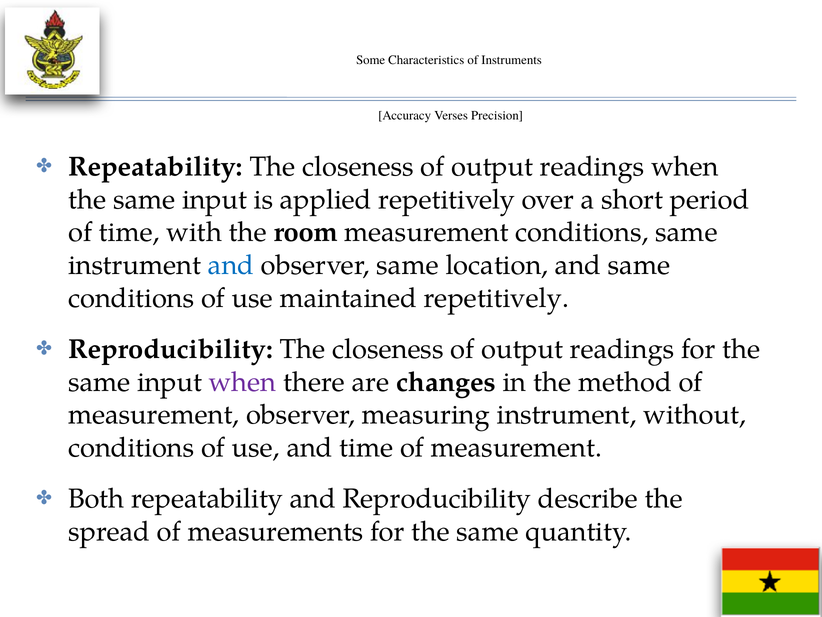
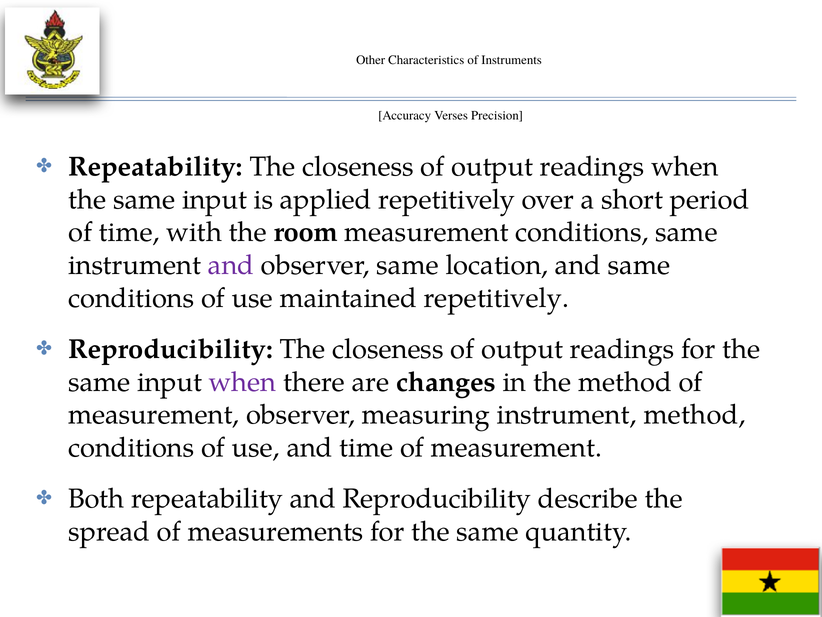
Some: Some -> Other
and at (231, 265) colour: blue -> purple
instrument without: without -> method
